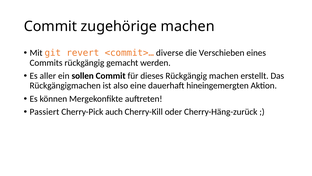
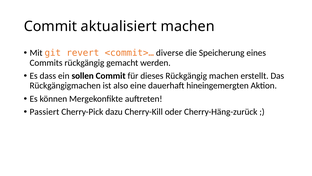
zugehörige: zugehörige -> aktualisiert
Verschieben: Verschieben -> Speicherung
aller: aller -> dass
auch: auch -> dazu
